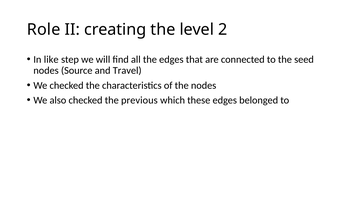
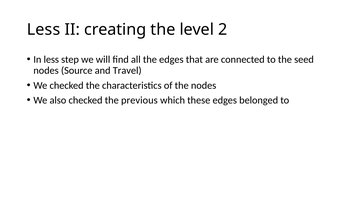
Role at (44, 30): Role -> Less
In like: like -> less
